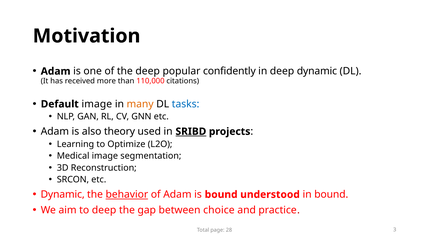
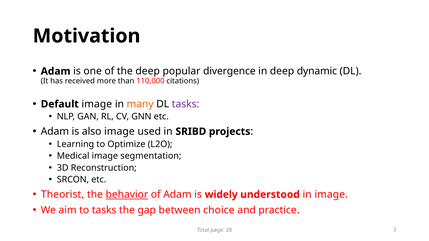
confidently: confidently -> divergence
tasks at (186, 104) colour: blue -> purple
also theory: theory -> image
SRIBD underline: present -> none
Dynamic at (63, 195): Dynamic -> Theorist
is bound: bound -> widely
in bound: bound -> image
to deep: deep -> tasks
